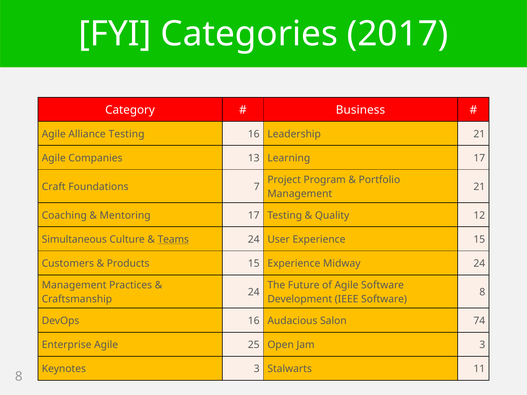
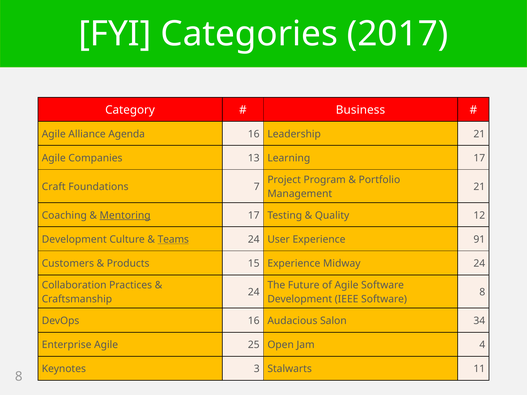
Alliance Testing: Testing -> Agenda
Mentoring underline: none -> present
Simultaneous at (74, 240): Simultaneous -> Development
Experience 15: 15 -> 91
Management at (74, 285): Management -> Collaboration
74: 74 -> 34
Jam 3: 3 -> 4
